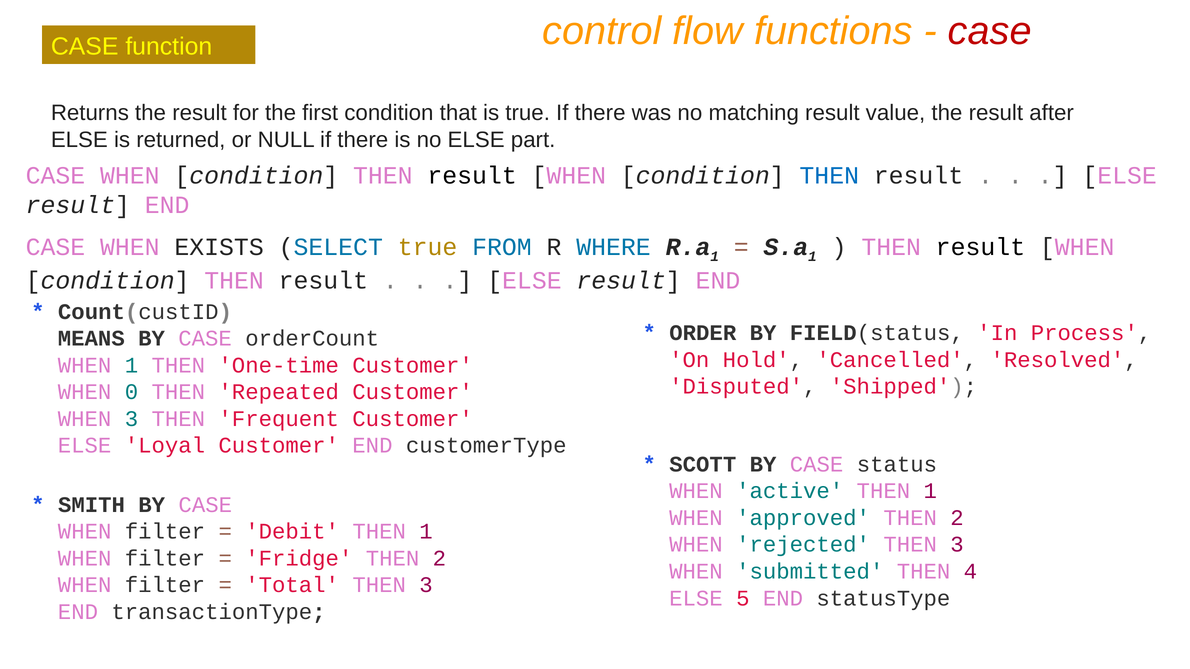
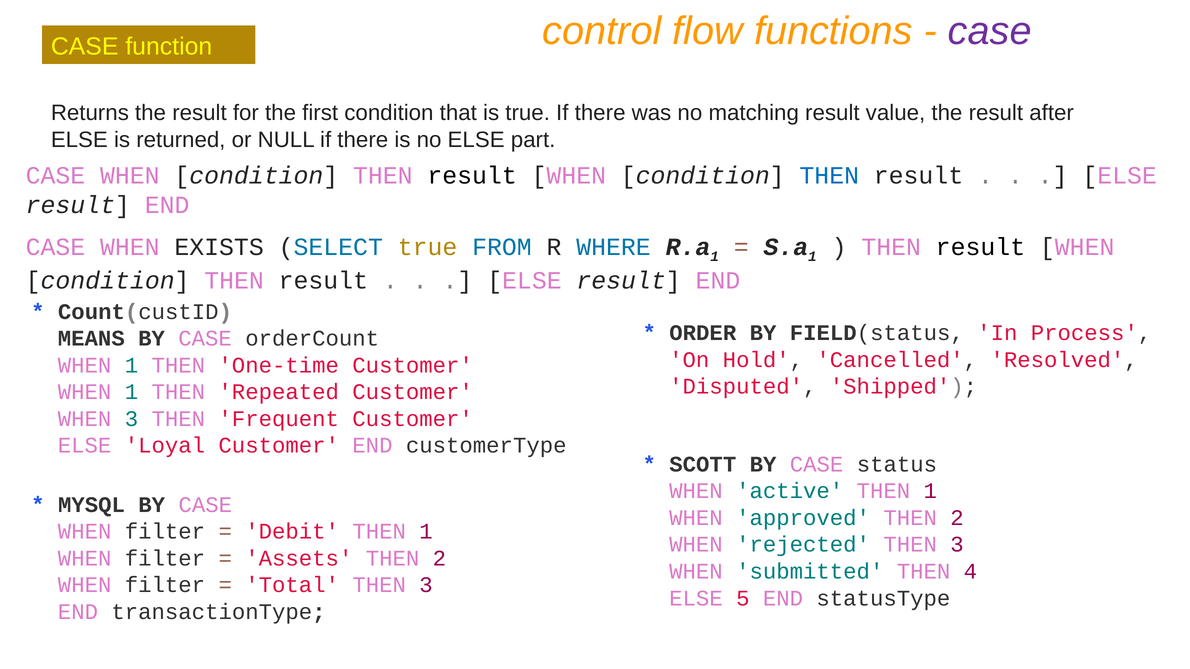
case at (990, 31) colour: red -> purple
0 at (131, 392): 0 -> 1
SMITH: SMITH -> MYSQL
Fridge: Fridge -> Assets
